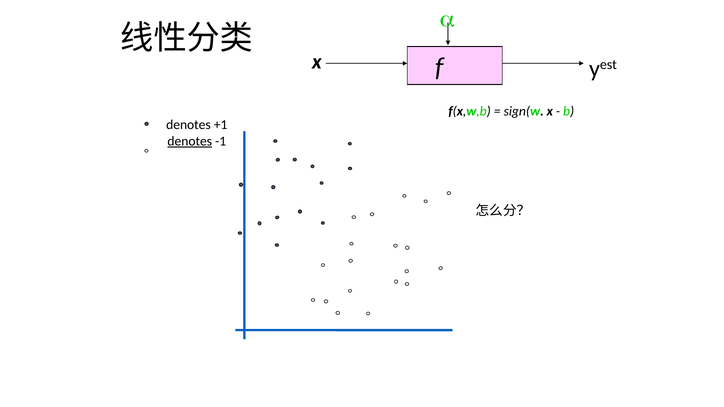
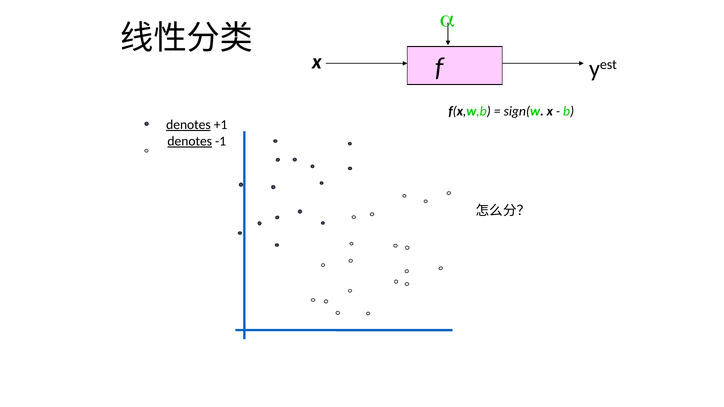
denotes at (188, 125) underline: none -> present
